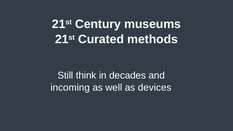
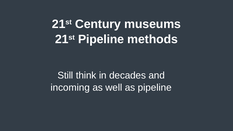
21st Curated: Curated -> Pipeline
as devices: devices -> pipeline
